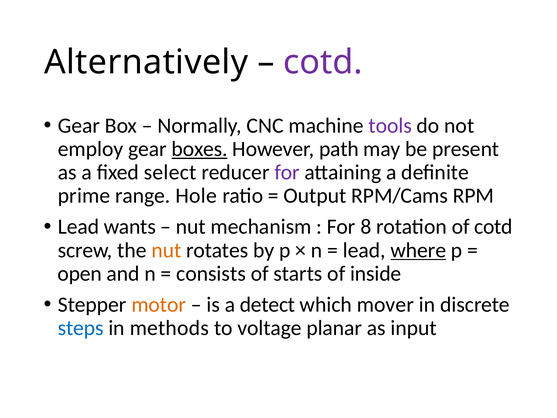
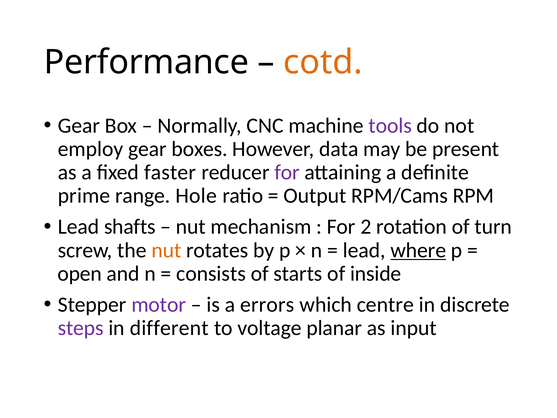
Alternatively: Alternatively -> Performance
cotd at (323, 62) colour: purple -> orange
boxes underline: present -> none
path: path -> data
select: select -> faster
wants: wants -> shafts
8: 8 -> 2
of cotd: cotd -> turn
motor colour: orange -> purple
detect: detect -> errors
mover: mover -> centre
steps colour: blue -> purple
methods: methods -> different
